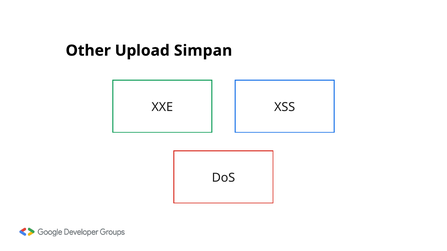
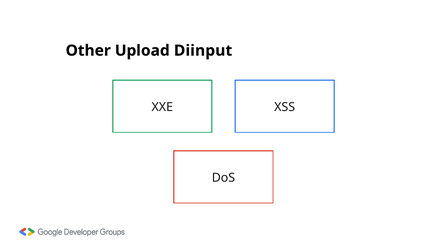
Simpan: Simpan -> Diinput
